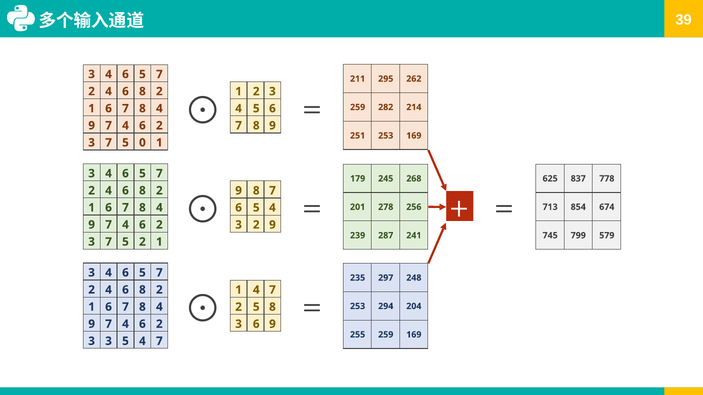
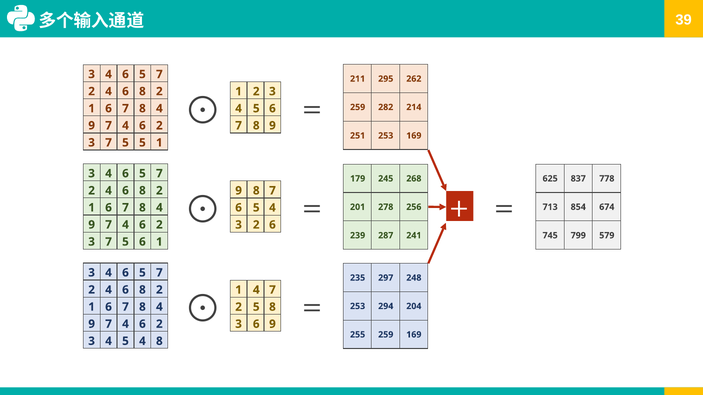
5 0: 0 -> 5
2 9: 9 -> 6
7 5 2: 2 -> 6
3 at (109, 341): 3 -> 4
5 4 7: 7 -> 8
